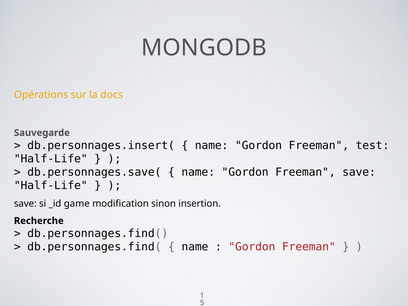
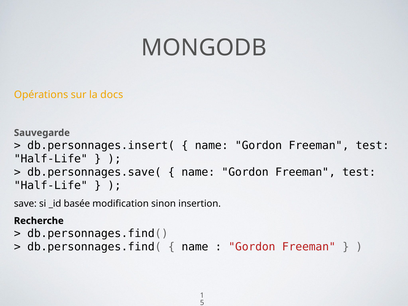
save at (359, 172): save -> test
game: game -> basée
